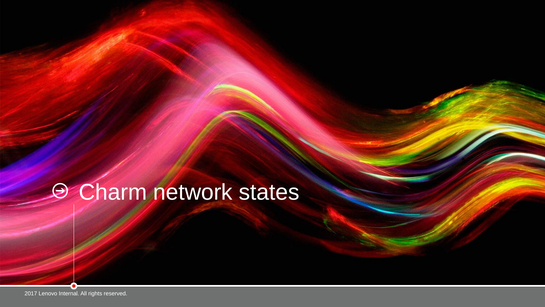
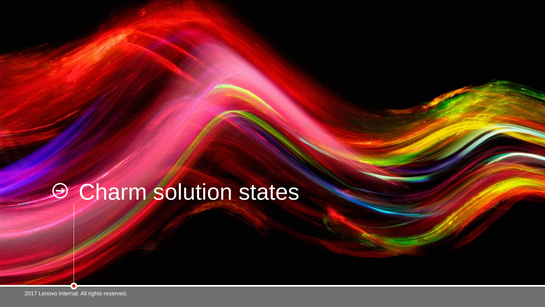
network: network -> solution
